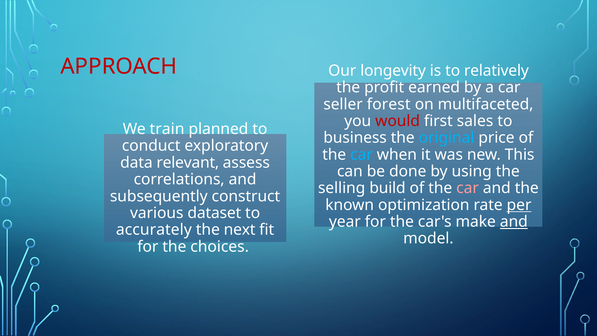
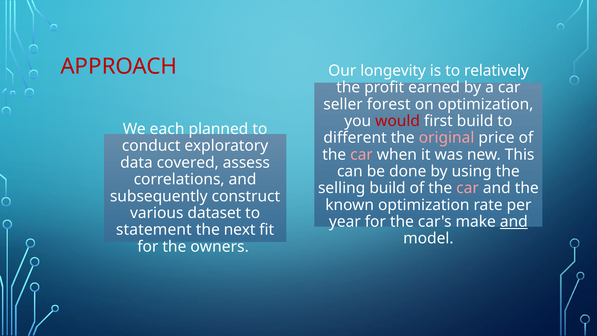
on multifaceted: multifaceted -> optimization
first sales: sales -> build
train: train -> each
business: business -> different
original colour: light blue -> pink
car at (362, 154) colour: light blue -> pink
relevant: relevant -> covered
per underline: present -> none
accurately: accurately -> statement
choices: choices -> owners
